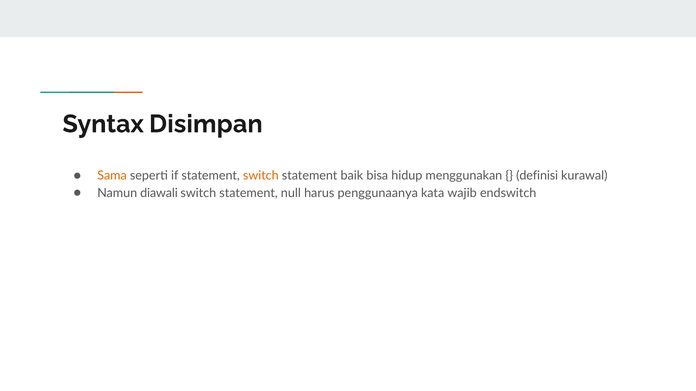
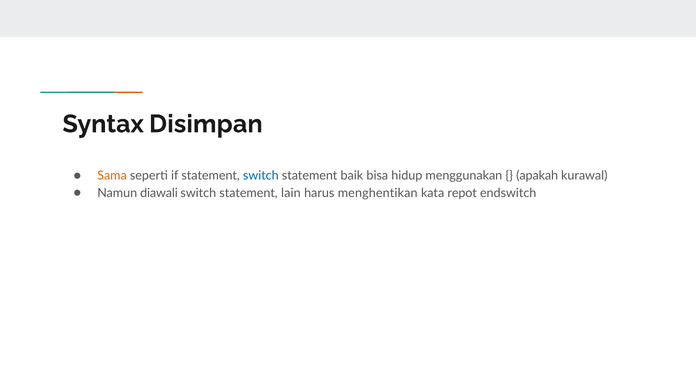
switch at (261, 176) colour: orange -> blue
definisi: definisi -> apakah
null: null -> lain
penggunaanya: penggunaanya -> menghentikan
wajib: wajib -> repot
